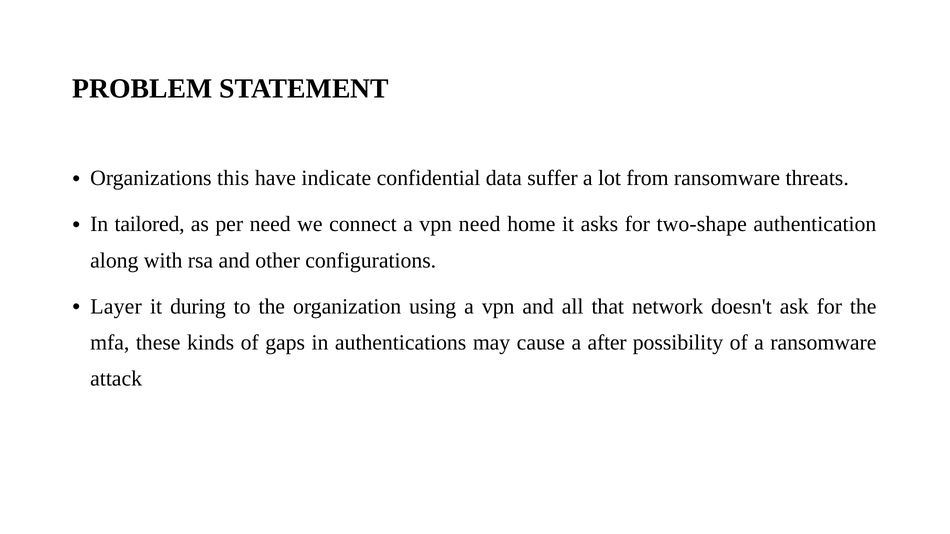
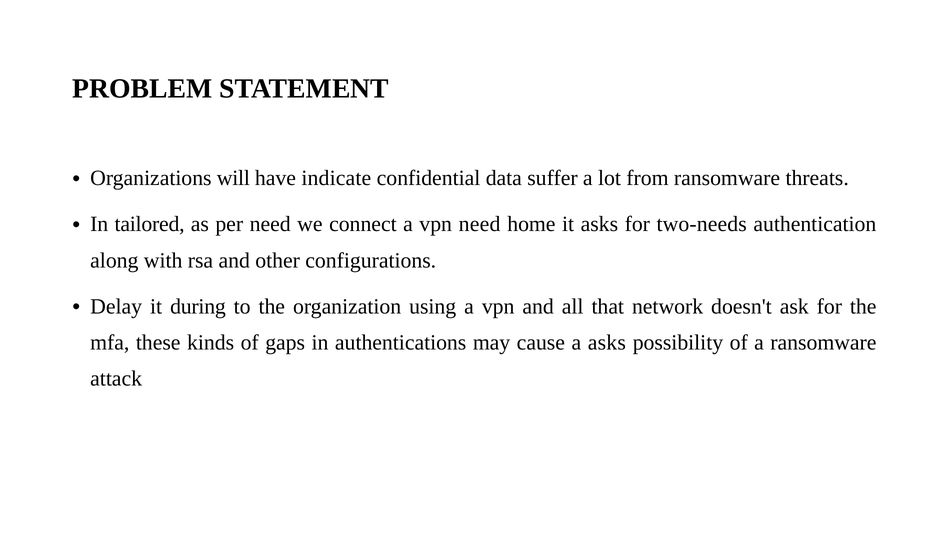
this: this -> will
two-shape: two-shape -> two-needs
Layer: Layer -> Delay
a after: after -> asks
